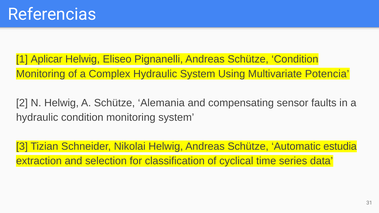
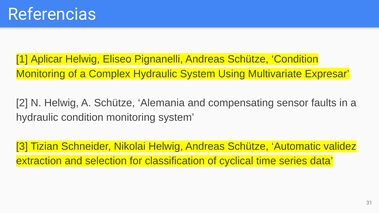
Potencia: Potencia -> Expresar
estudia: estudia -> validez
